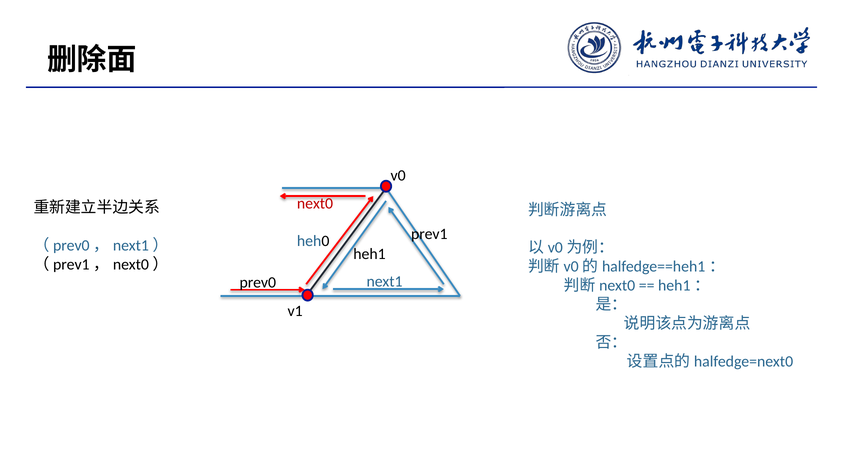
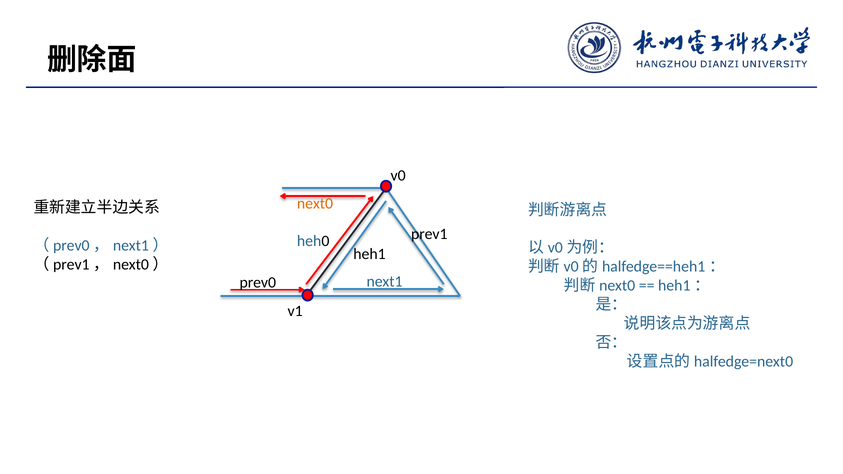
next0 colour: red -> orange
